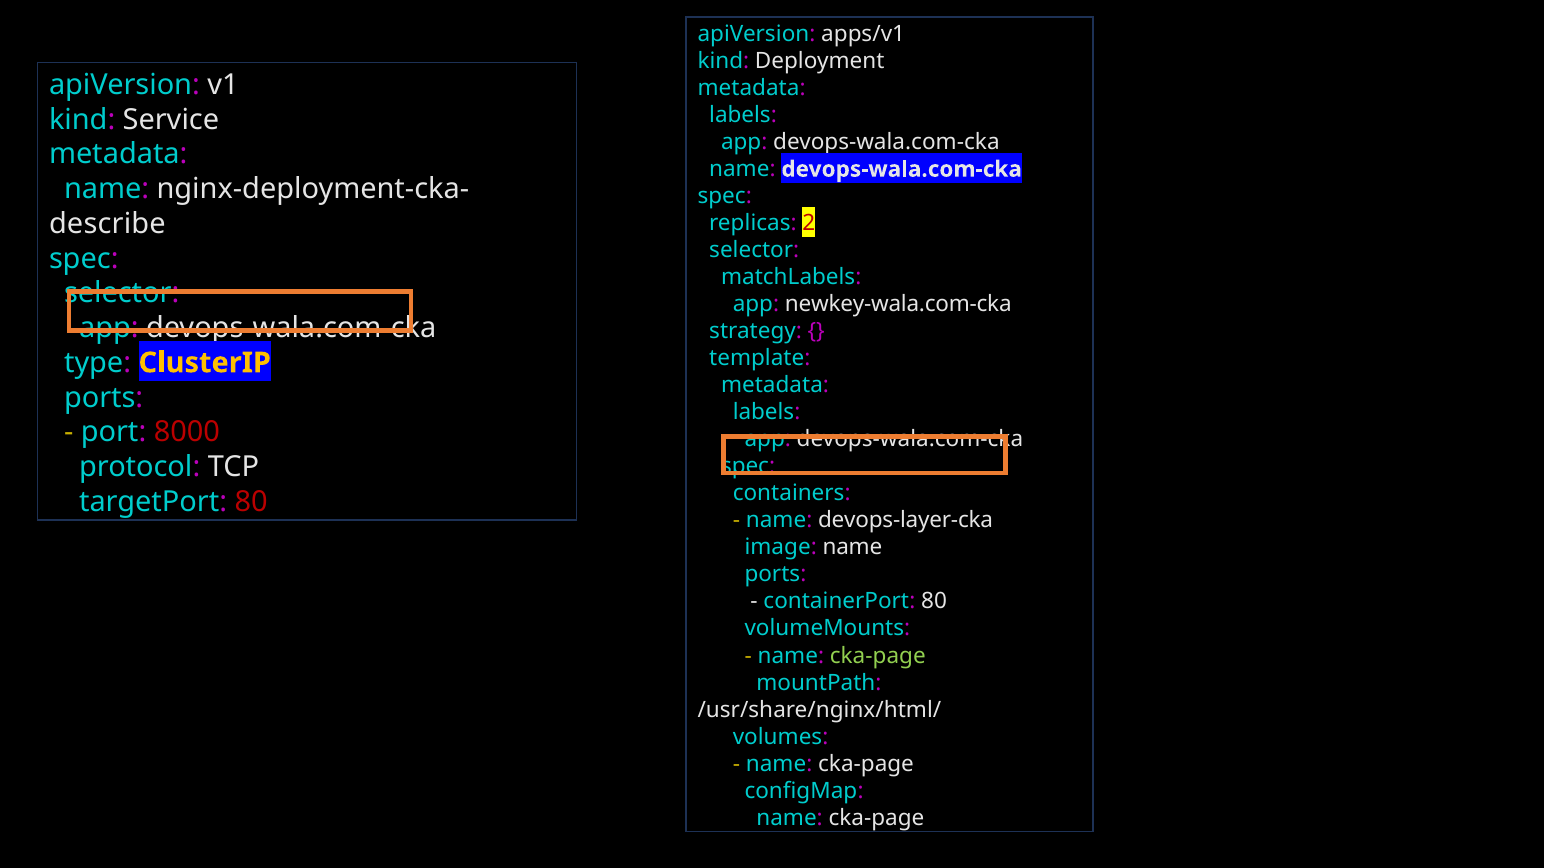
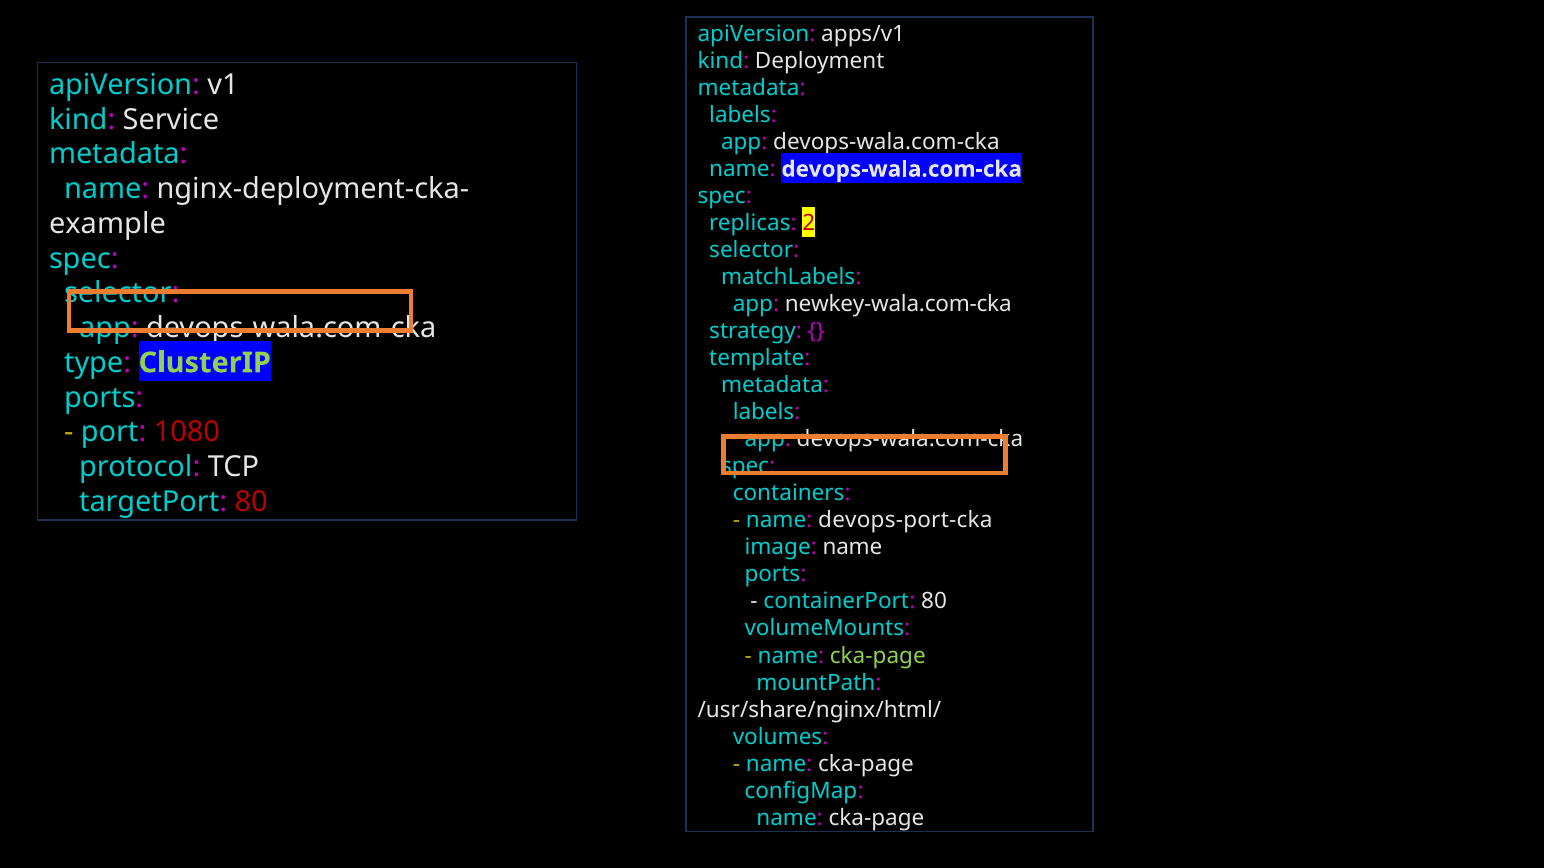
describe: describe -> example
ClusterIP colour: yellow -> light green
8000: 8000 -> 1080
devops-layer-cka: devops-layer-cka -> devops-port-cka
